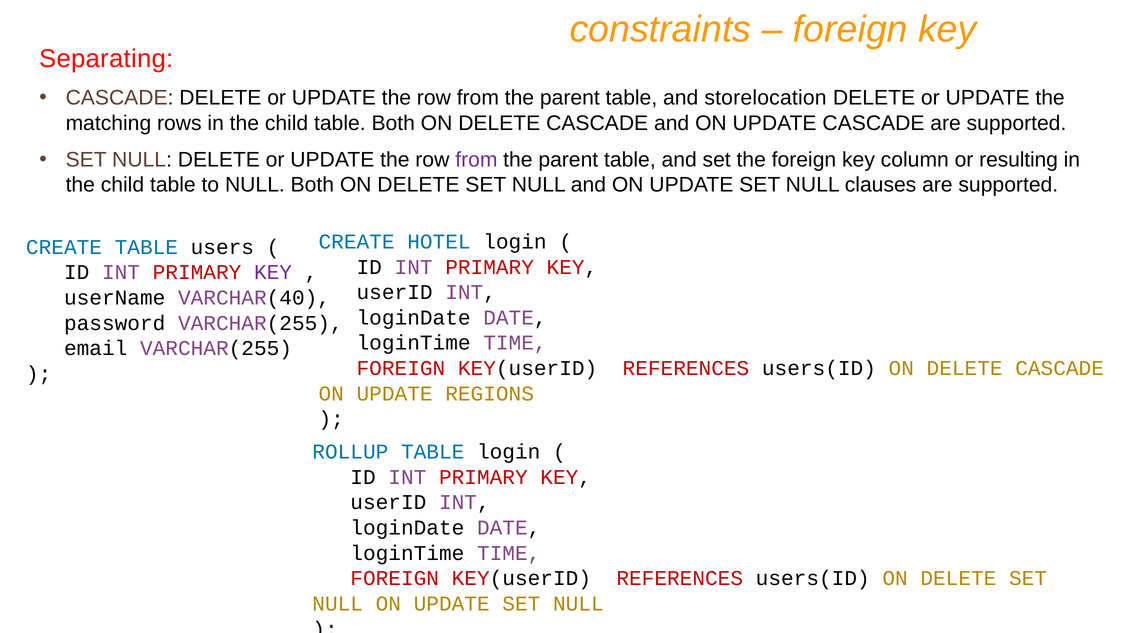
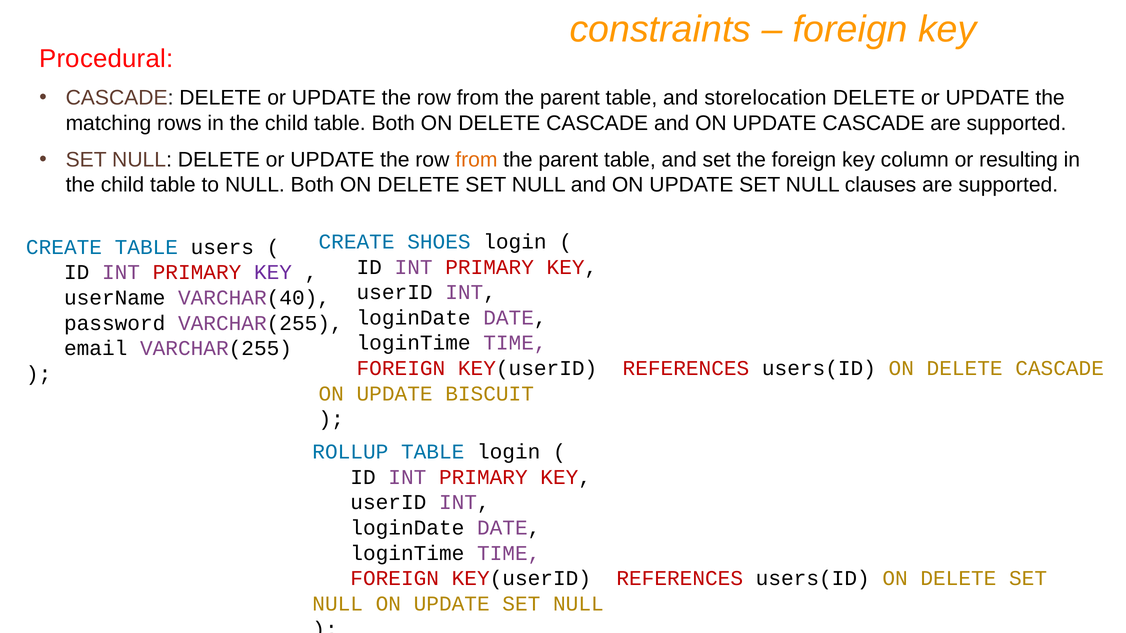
Separating: Separating -> Procedural
from at (476, 160) colour: purple -> orange
HOTEL: HOTEL -> SHOES
REGIONS: REGIONS -> BISCUIT
